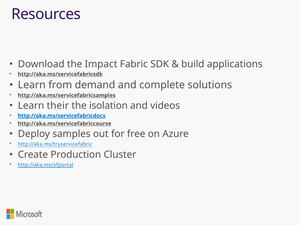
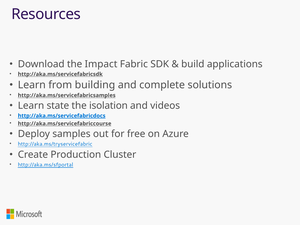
demand: demand -> building
their: their -> state
